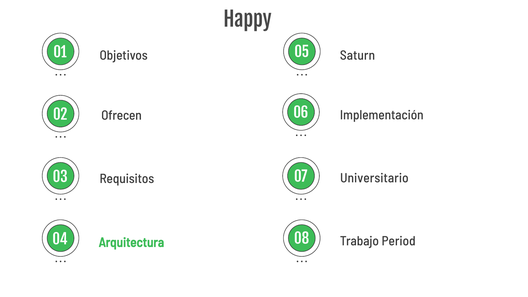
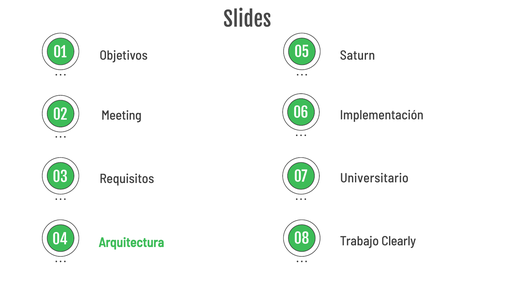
Happy: Happy -> Slides
Ofrecen: Ofrecen -> Meeting
Period: Period -> Clearly
